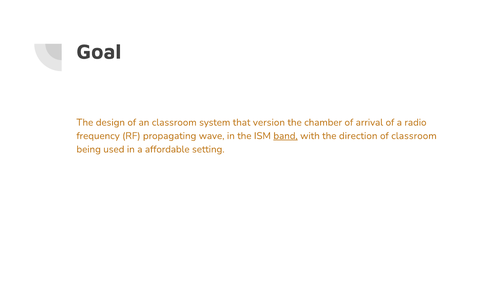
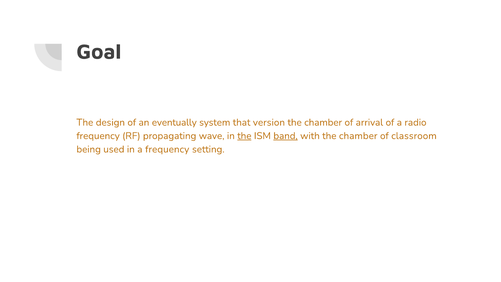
an classroom: classroom -> eventually
the at (244, 136) underline: none -> present
with the direction: direction -> chamber
a affordable: affordable -> frequency
